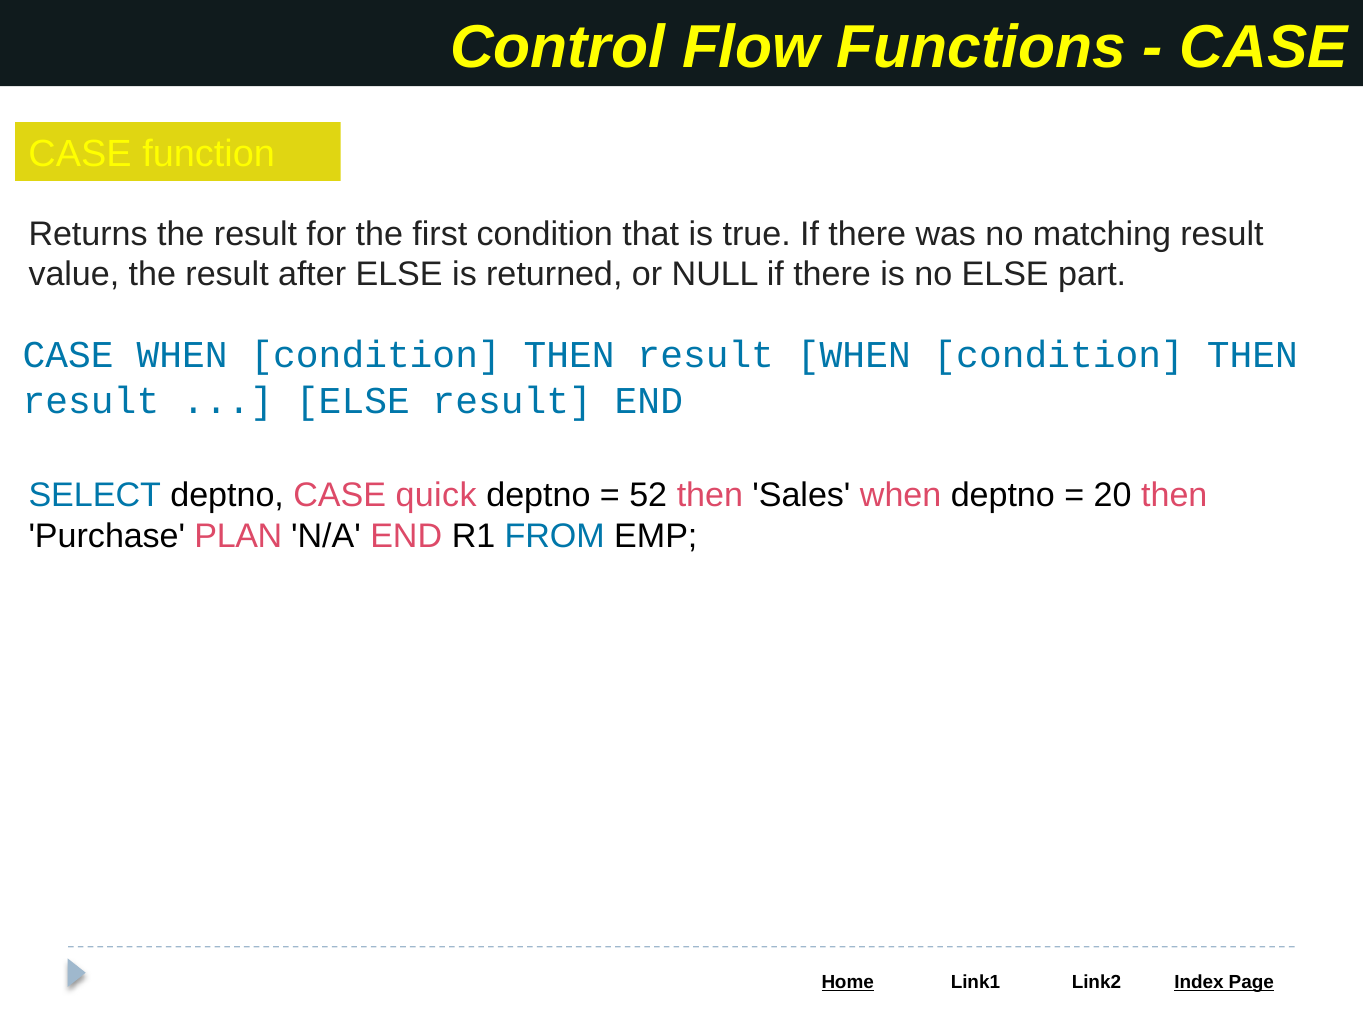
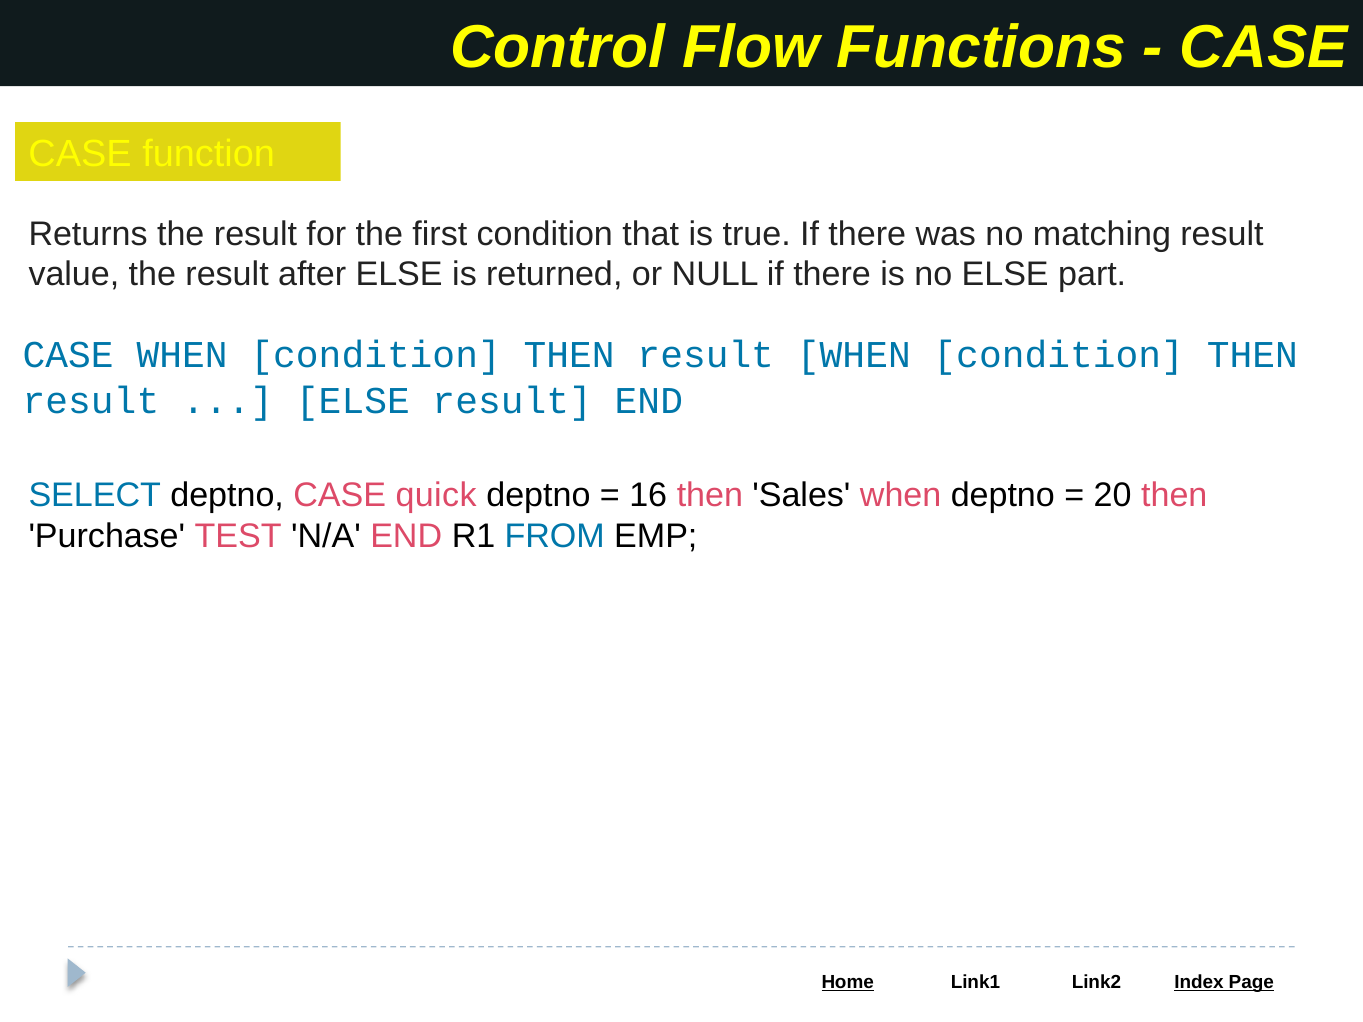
52: 52 -> 16
PLAN: PLAN -> TEST
